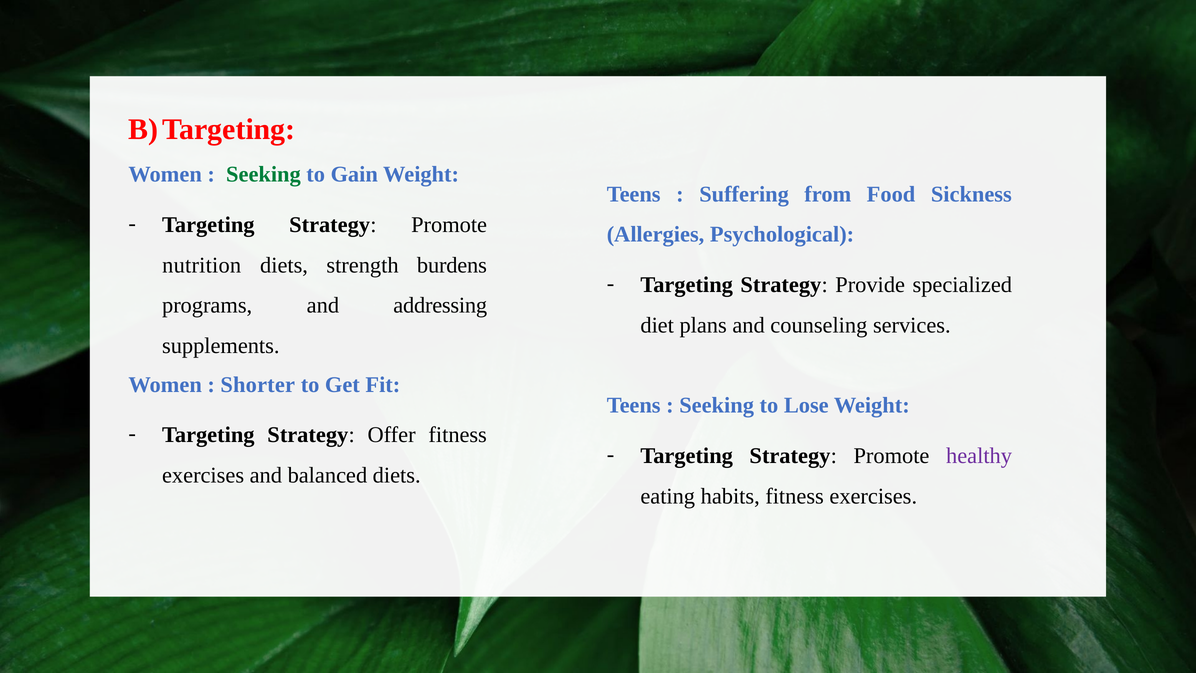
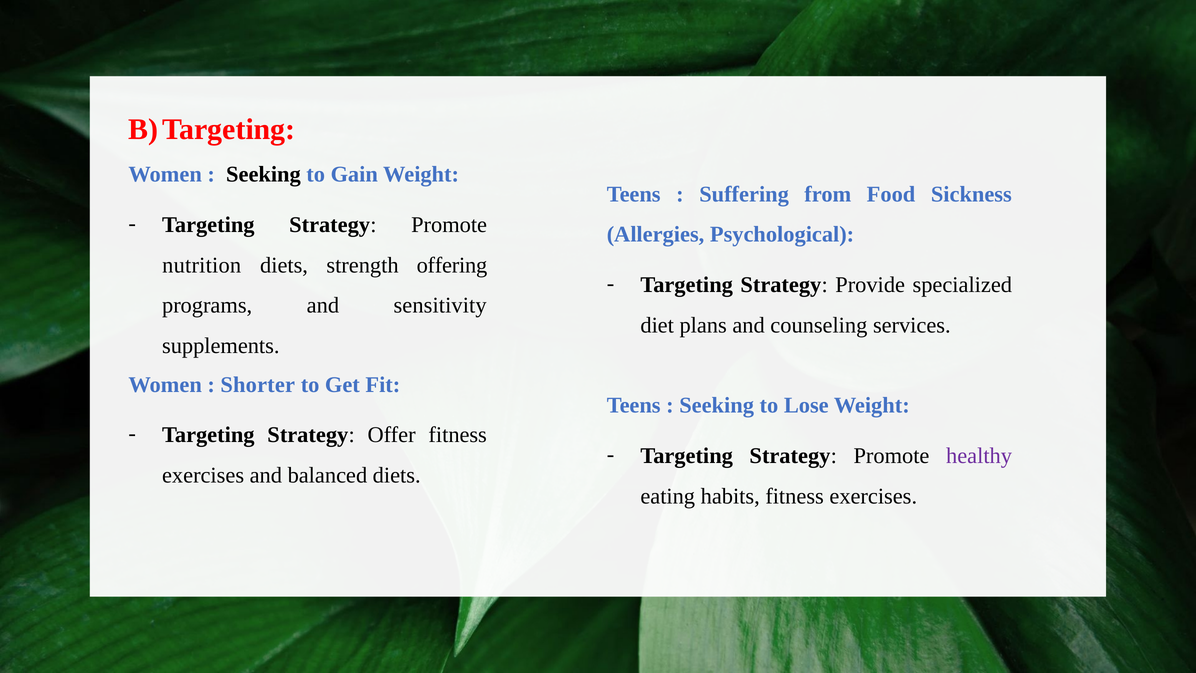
Seeking at (263, 174) colour: green -> black
burdens: burdens -> offering
addressing: addressing -> sensitivity
